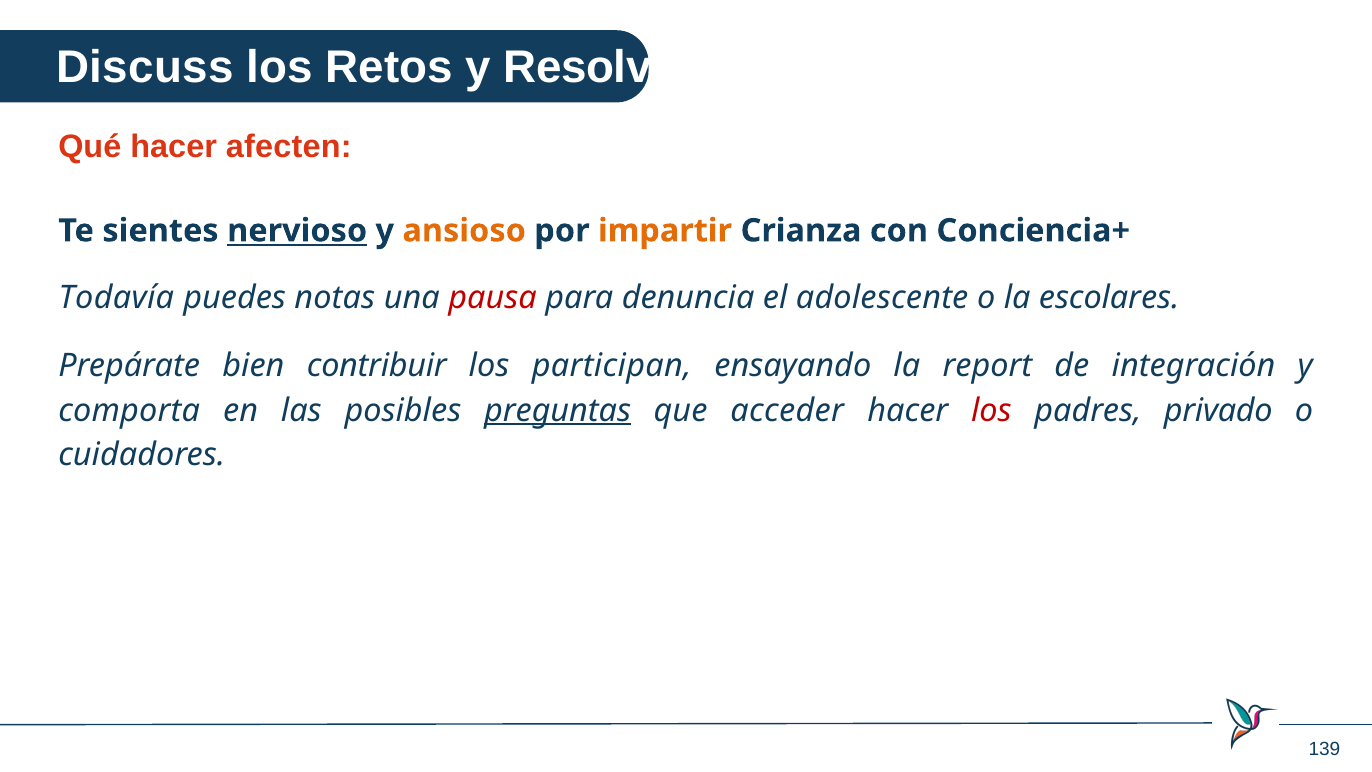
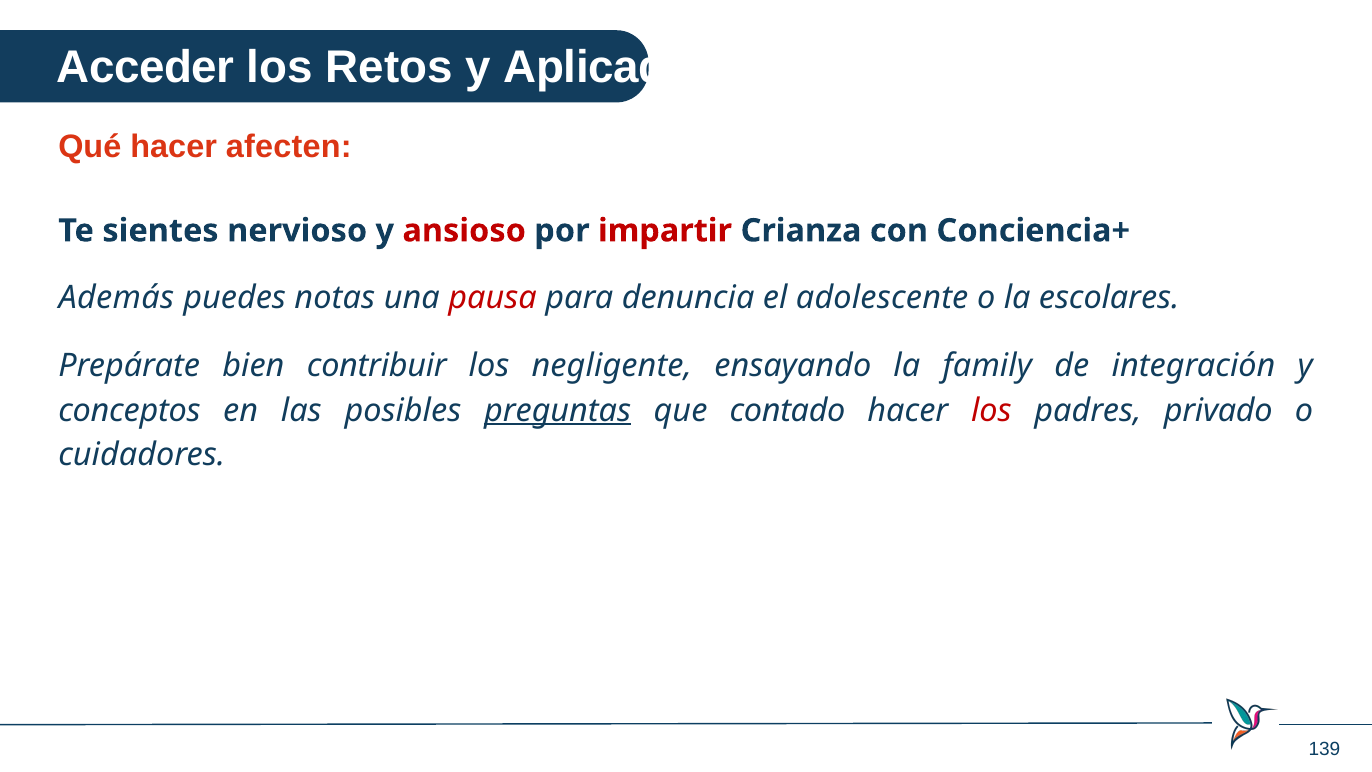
Discuss: Discuss -> Acceder
Resolver: Resolver -> Aplicado
nervioso underline: present -> none
ansioso colour: orange -> red
impartir colour: orange -> red
Todavía: Todavía -> Además
participan: participan -> negligente
report: report -> family
comporta: comporta -> conceptos
acceder: acceder -> contado
